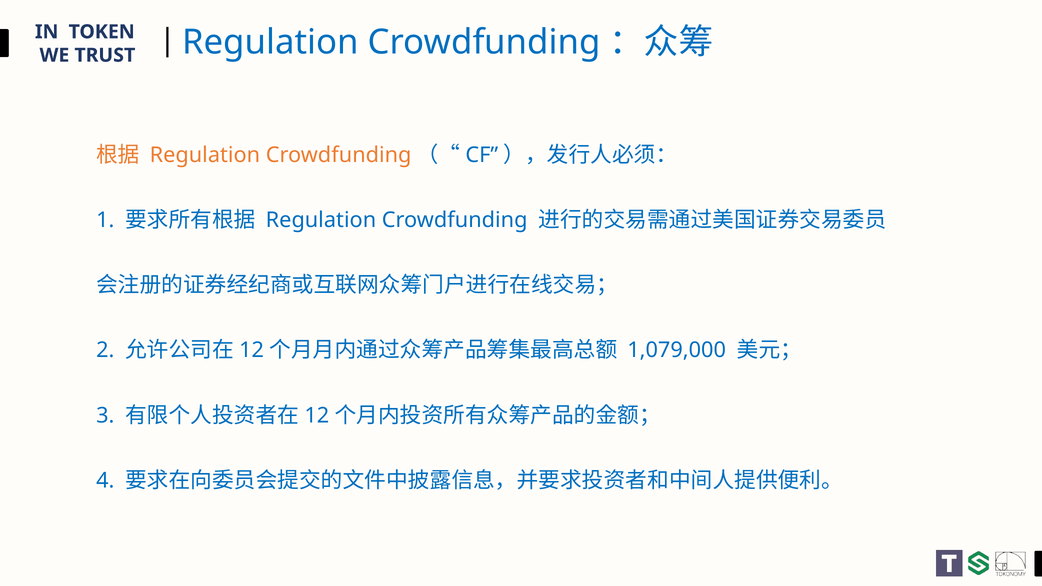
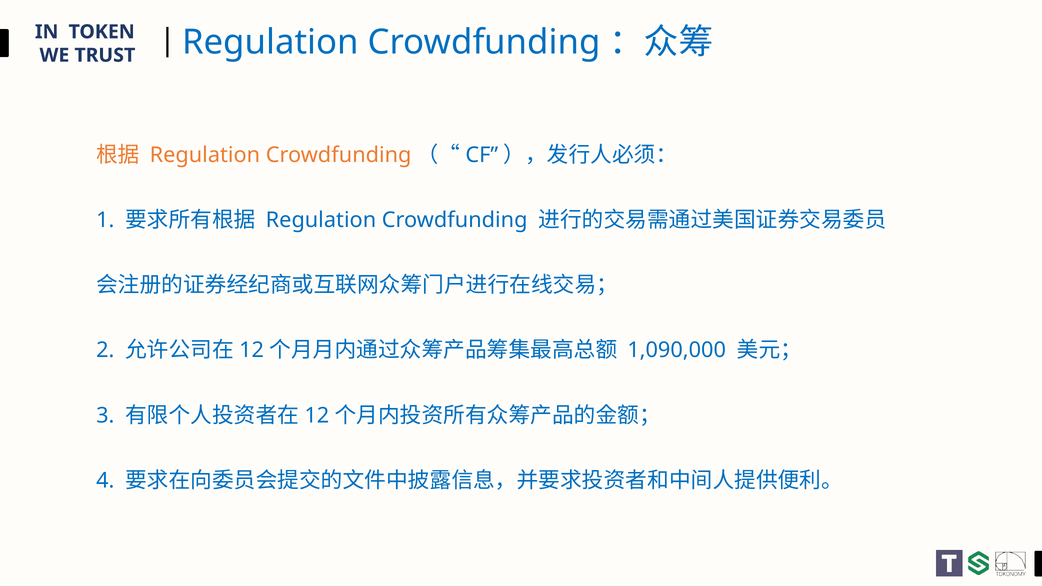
1,079,000: 1,079,000 -> 1,090,000
